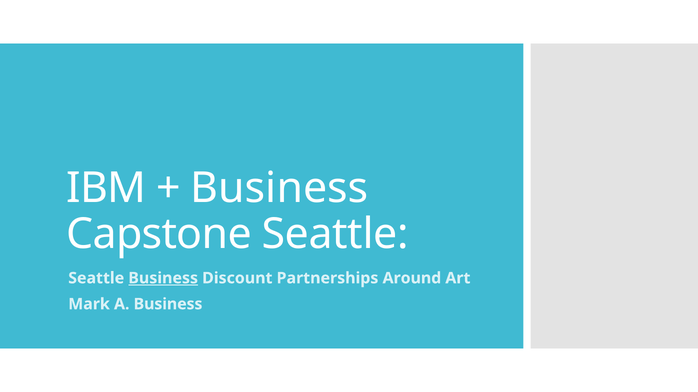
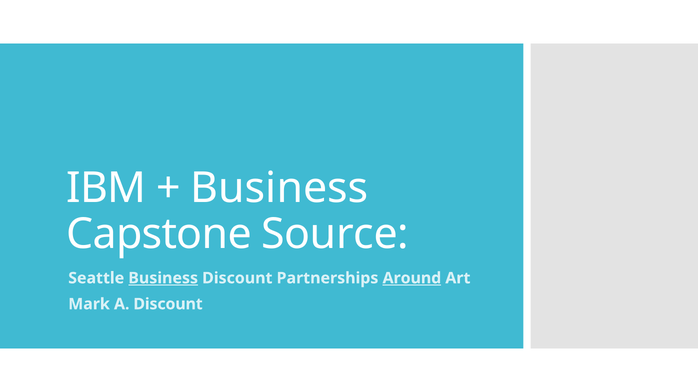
Capstone Seattle: Seattle -> Source
Around underline: none -> present
A Business: Business -> Discount
